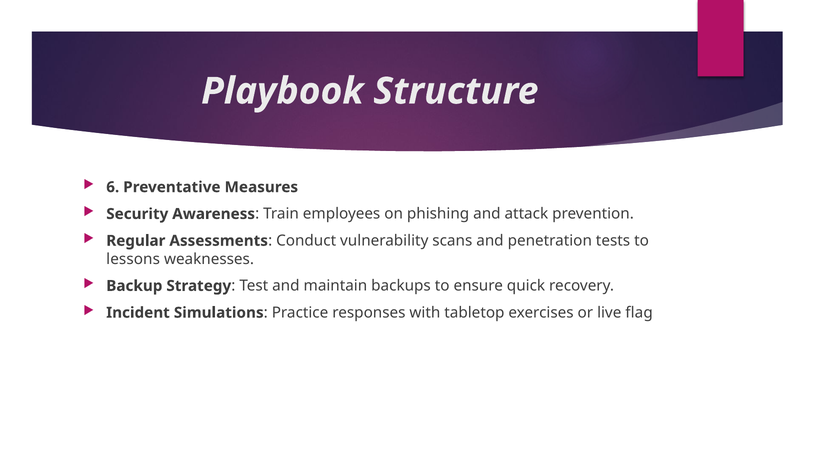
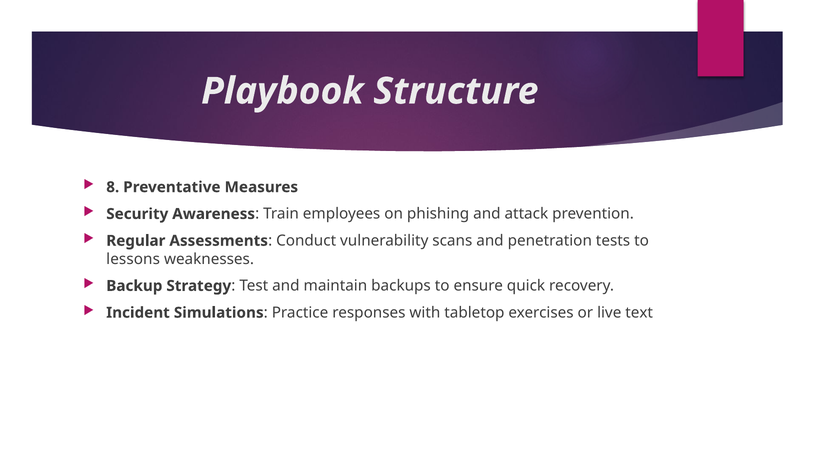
6: 6 -> 8
flag: flag -> text
